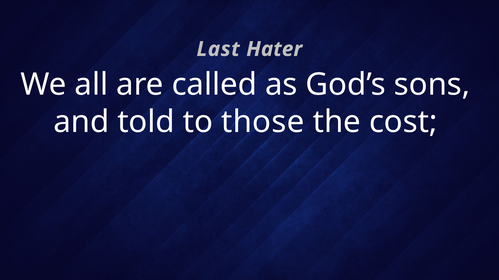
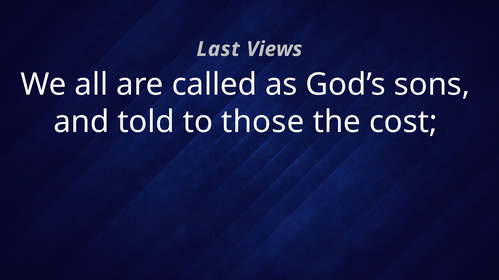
Hater: Hater -> Views
